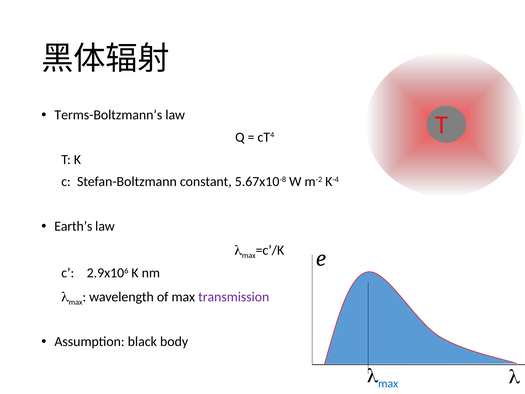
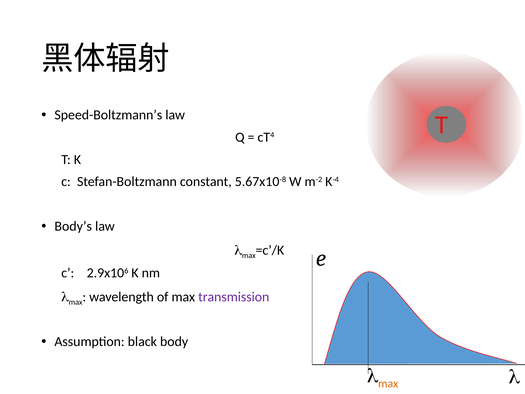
Terms-Boltzmann’s: Terms-Boltzmann’s -> Speed-Boltzmann’s
Earth’s: Earth’s -> Body’s
max at (388, 383) colour: blue -> orange
